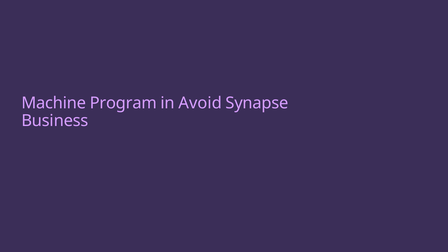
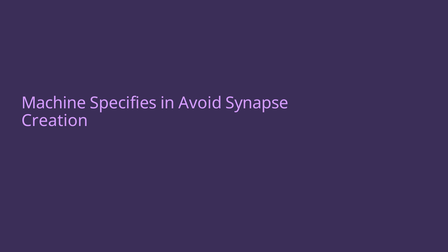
Program: Program -> Specifies
Business: Business -> Creation
